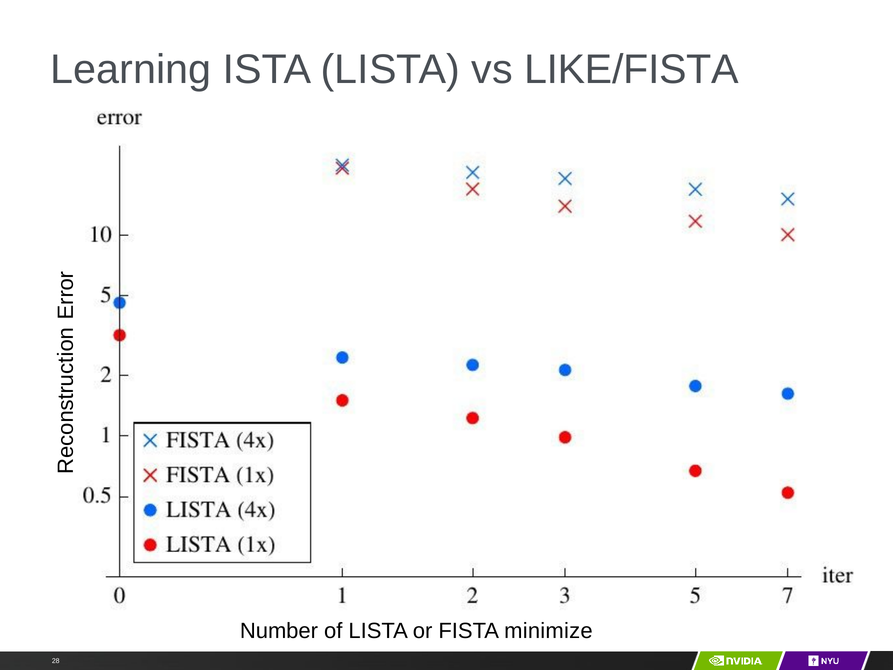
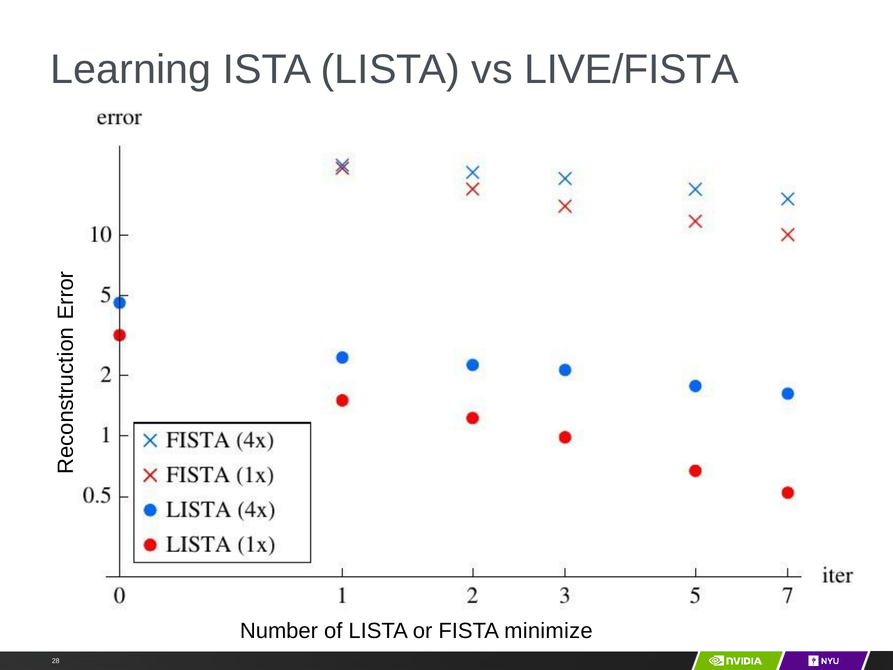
LIKE/FISTA: LIKE/FISTA -> LIVE/FISTA
